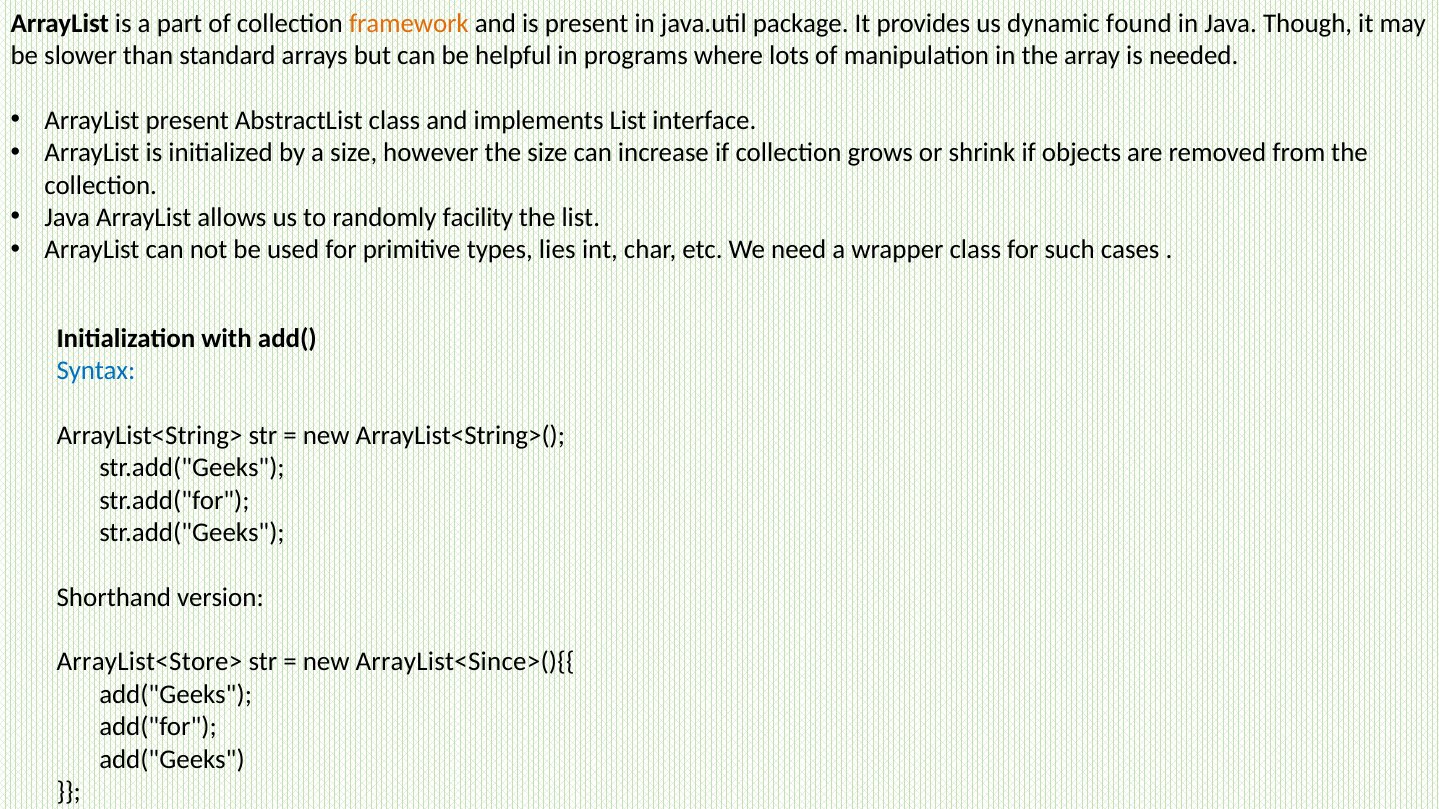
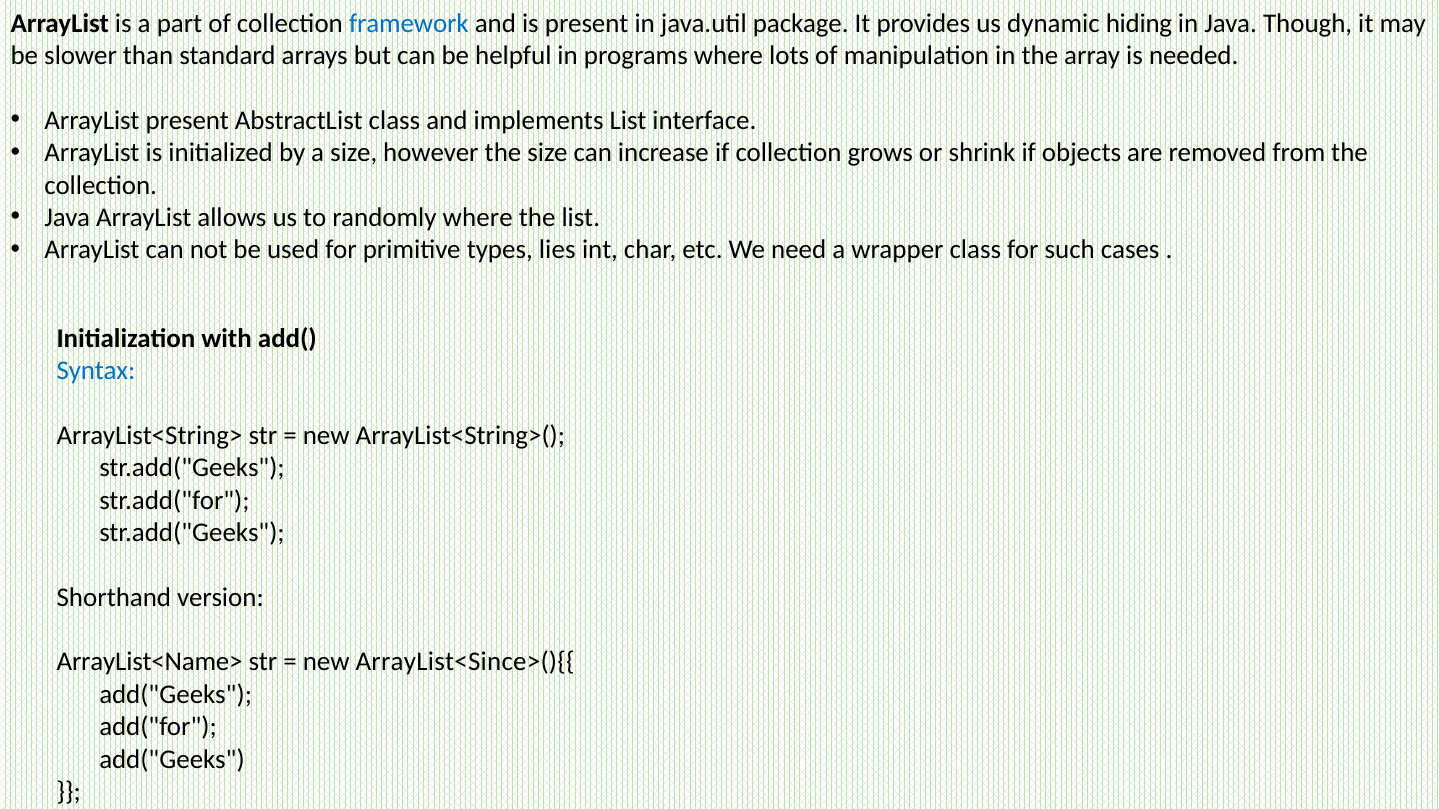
framework colour: orange -> blue
found: found -> hiding
randomly facility: facility -> where
ArrayList<Store>: ArrayList<Store> -> ArrayList<Name>
